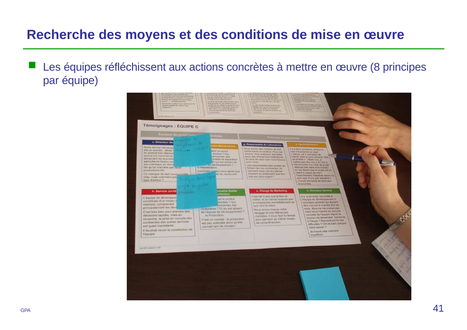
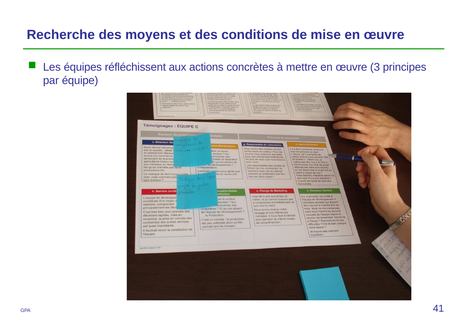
8: 8 -> 3
